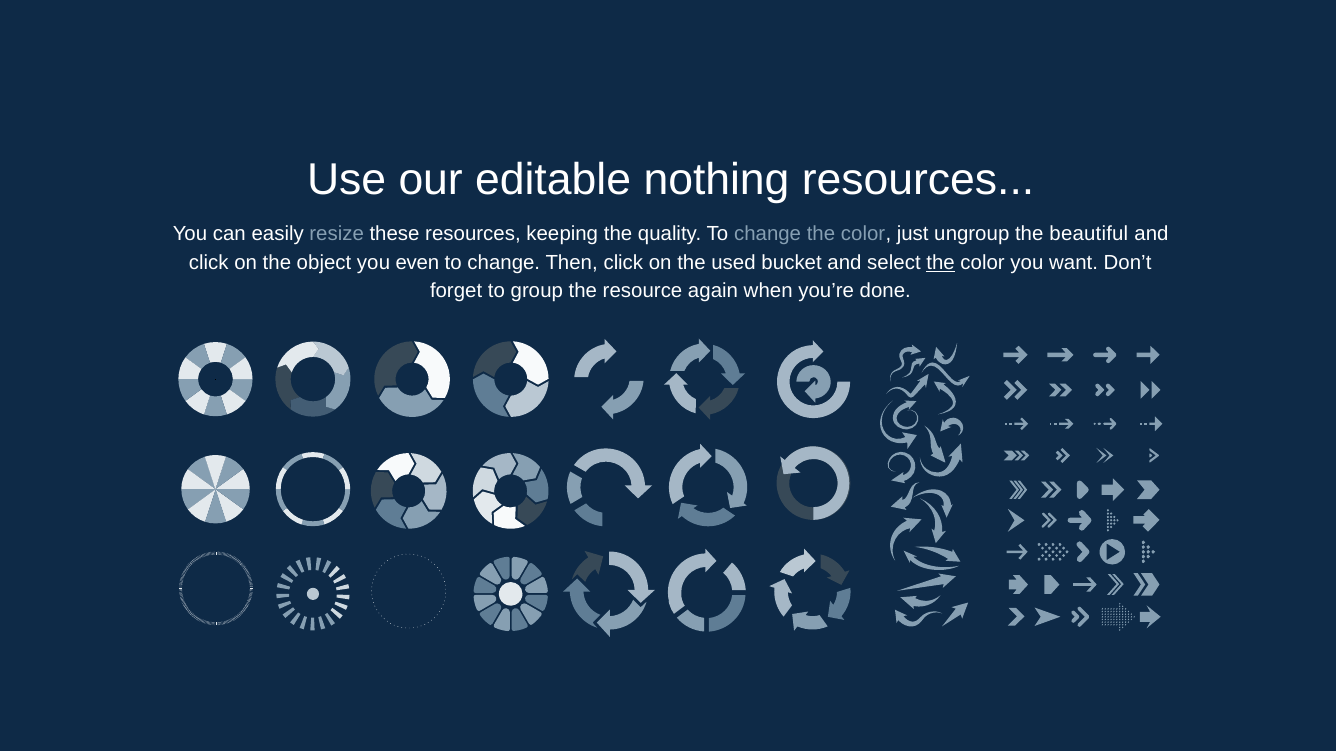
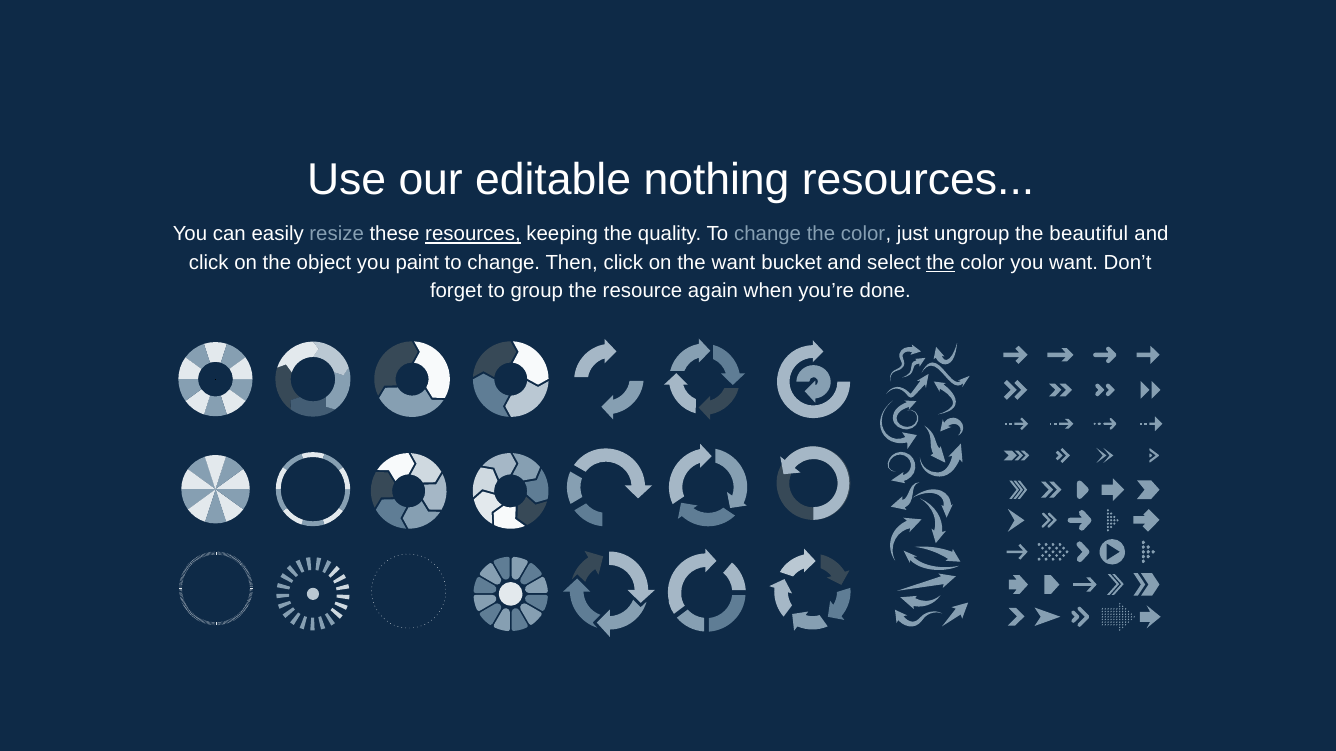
resources at (473, 234) underline: none -> present
even: even -> paint
the used: used -> want
